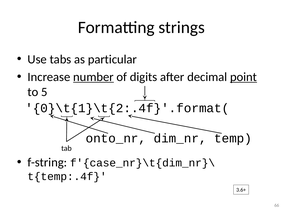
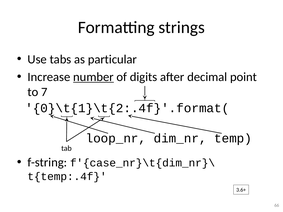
point underline: present -> none
5: 5 -> 7
onto_nr: onto_nr -> loop_nr
